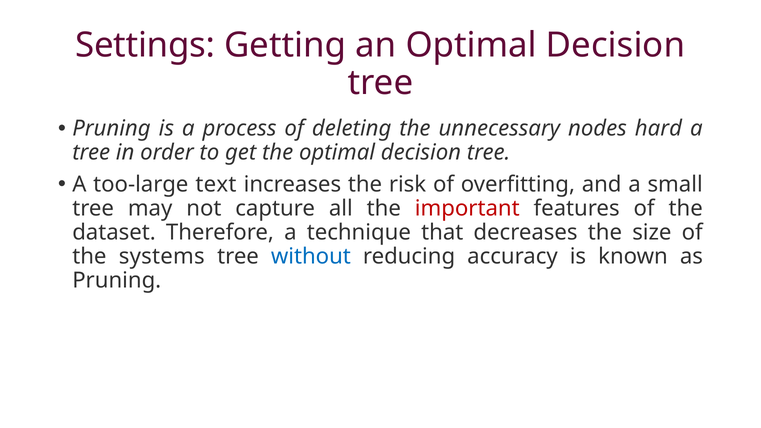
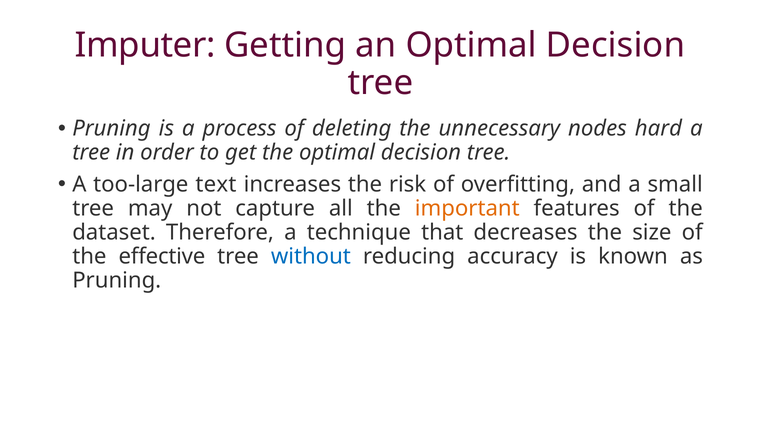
Settings: Settings -> Imputer
important colour: red -> orange
systems: systems -> effective
